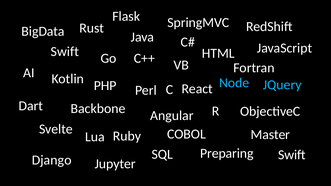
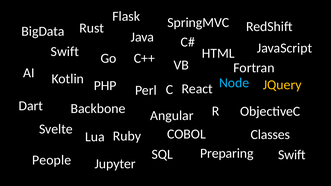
JQuery colour: light blue -> yellow
Master: Master -> Classes
Django: Django -> People
